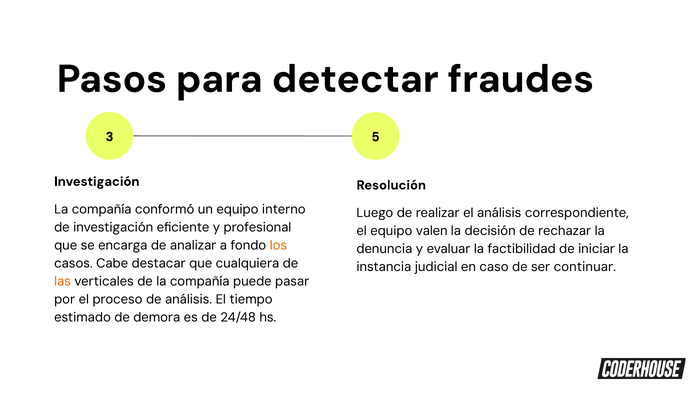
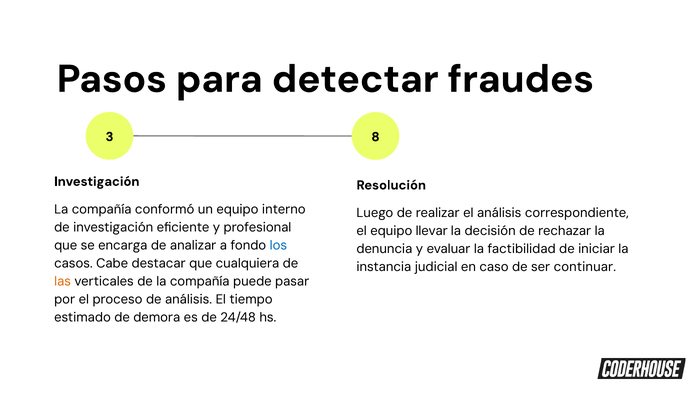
5: 5 -> 8
valen: valen -> llevar
los colour: orange -> blue
